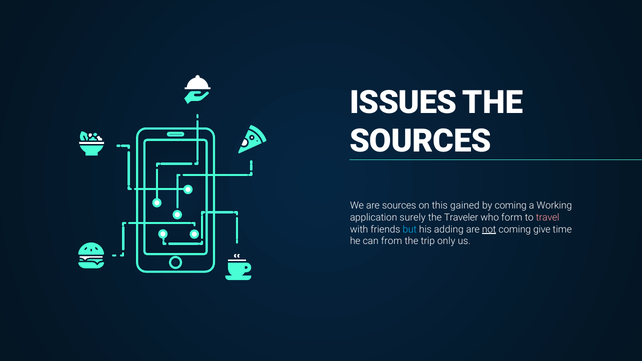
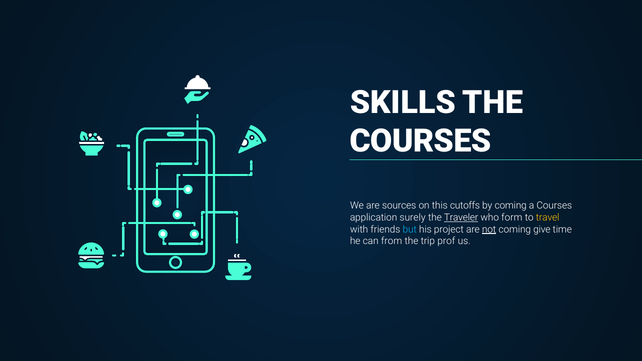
ISSUES: ISSUES -> SKILLS
SOURCES at (421, 141): SOURCES -> COURSES
gained: gained -> cutoffs
a Working: Working -> Courses
Traveler underline: none -> present
travel colour: pink -> yellow
adding: adding -> project
only: only -> prof
